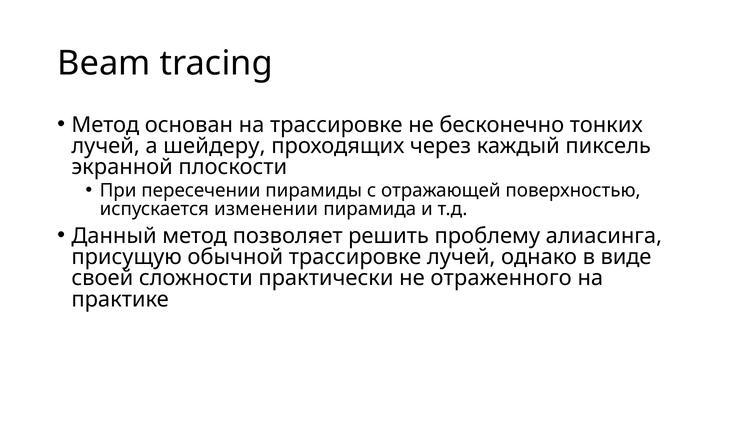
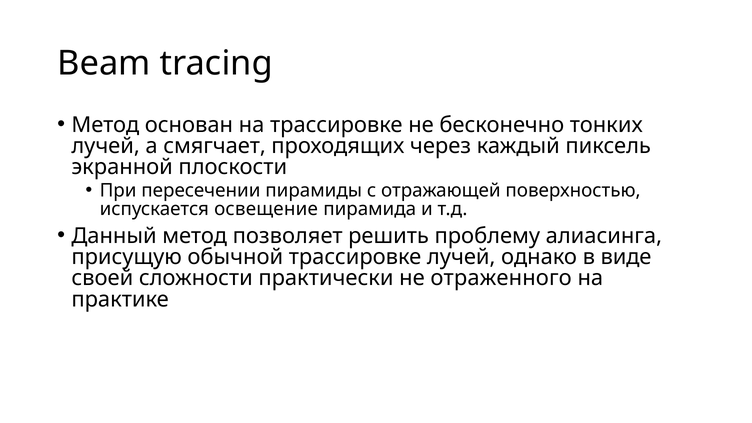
шейдеру: шейдеру -> смягчает
изменении: изменении -> освещение
